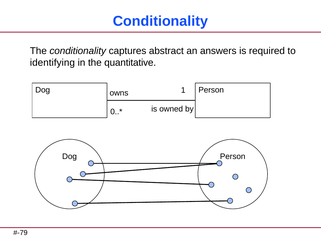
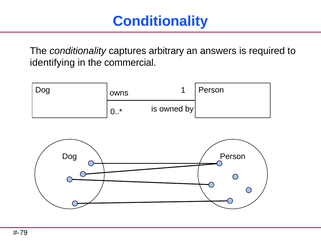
abstract: abstract -> arbitrary
quantitative: quantitative -> commercial
